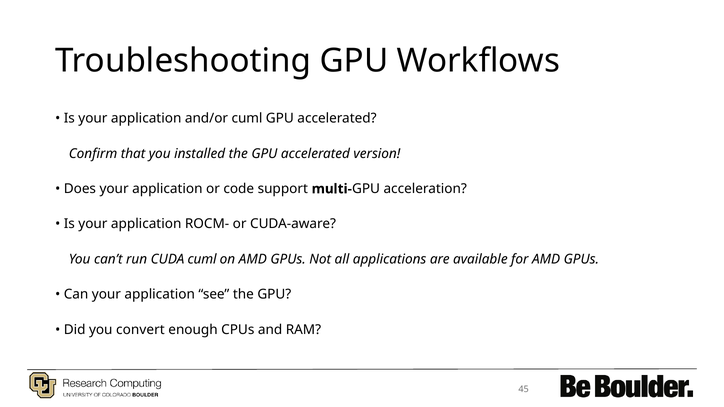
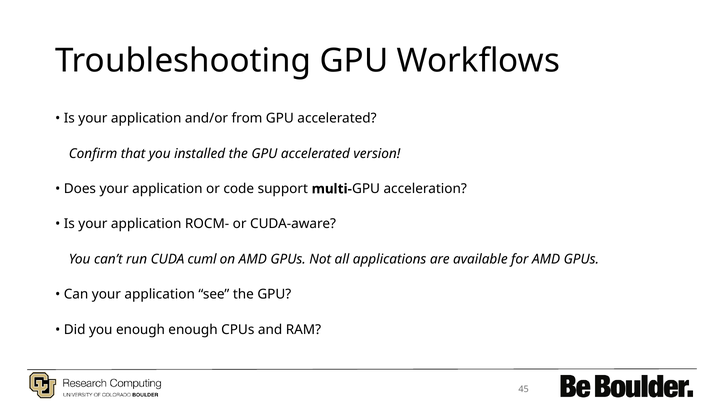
and/or cuml: cuml -> from
you convert: convert -> enough
